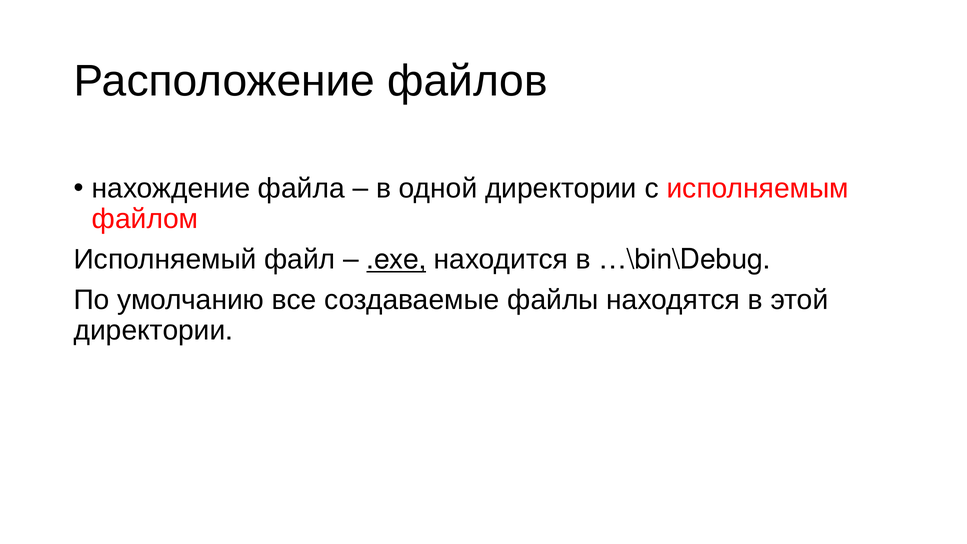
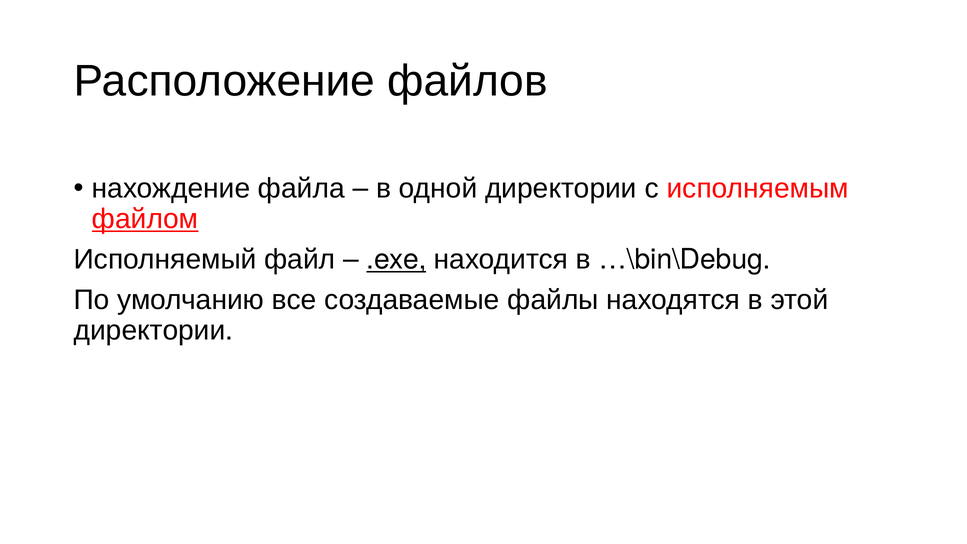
файлом underline: none -> present
